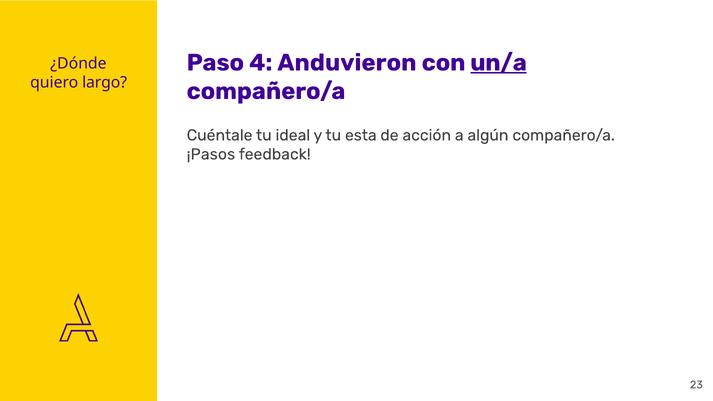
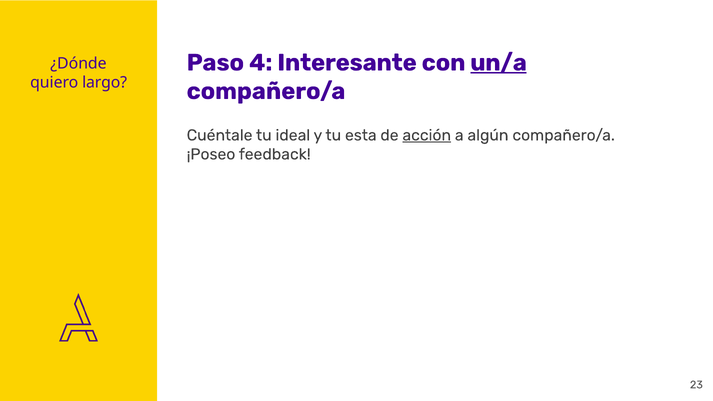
Anduvieron: Anduvieron -> Interesante
acción underline: none -> present
¡Pasos: ¡Pasos -> ¡Poseo
